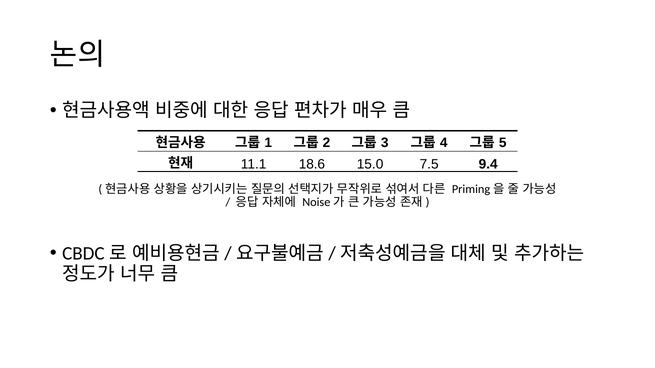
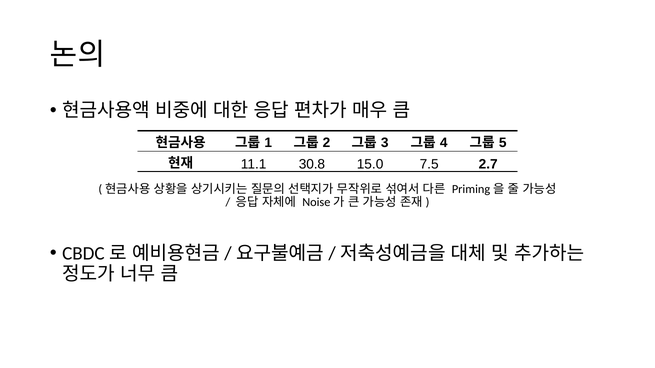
18.6: 18.6 -> 30.8
9.4: 9.4 -> 2.7
